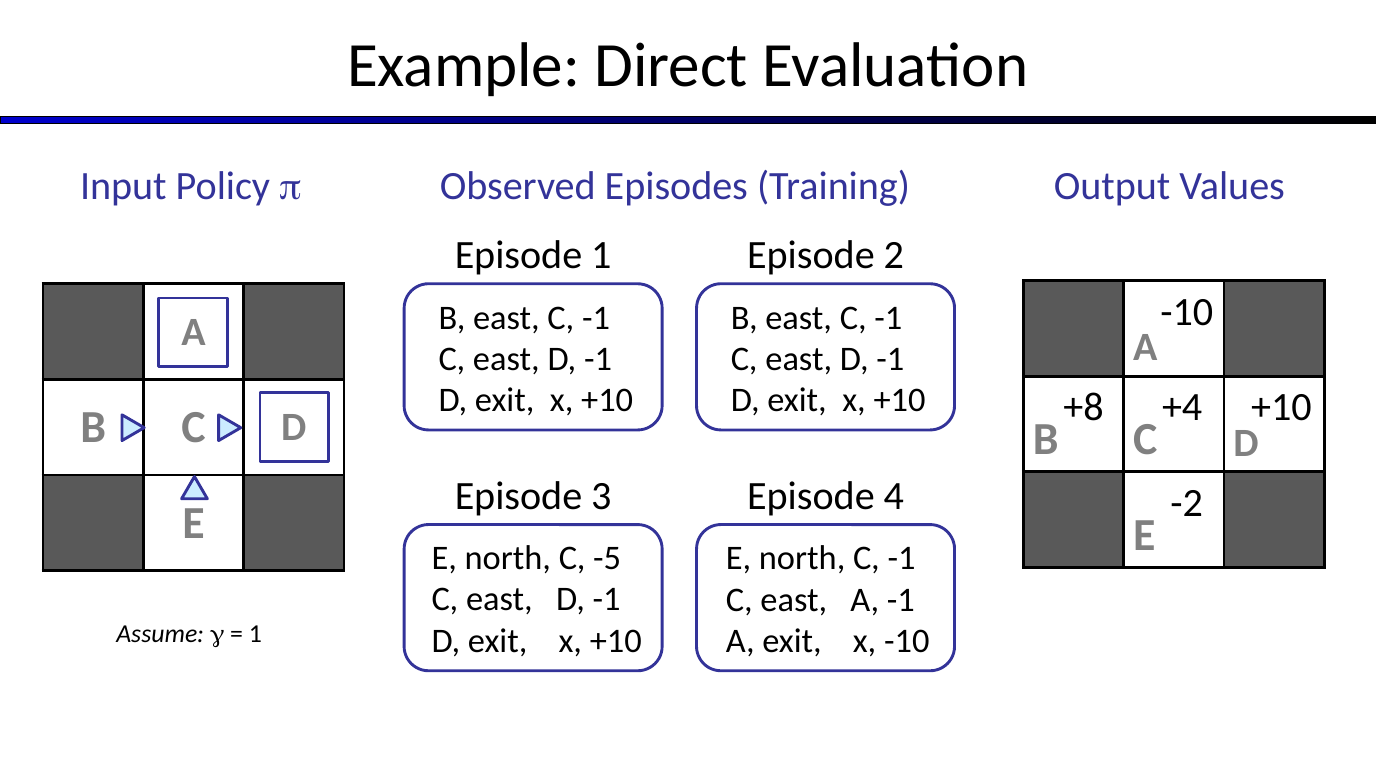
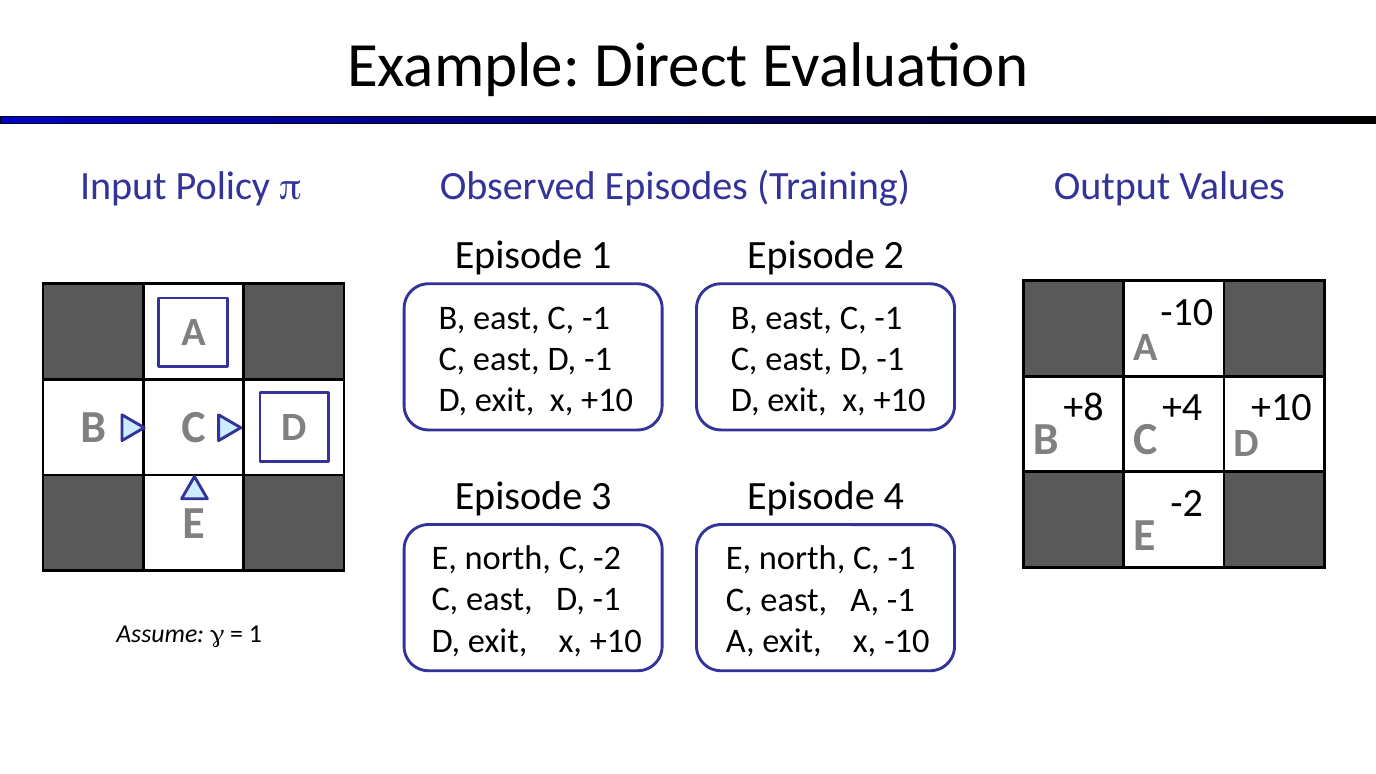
C -5: -5 -> -2
